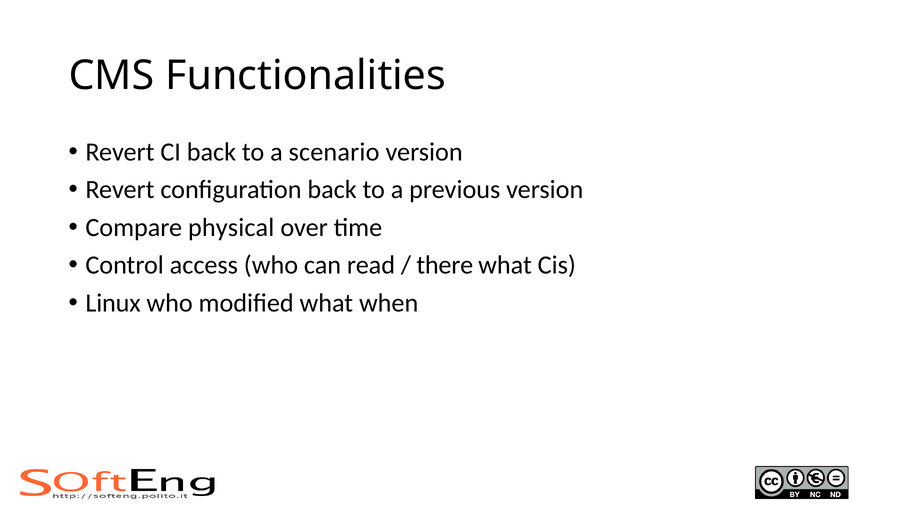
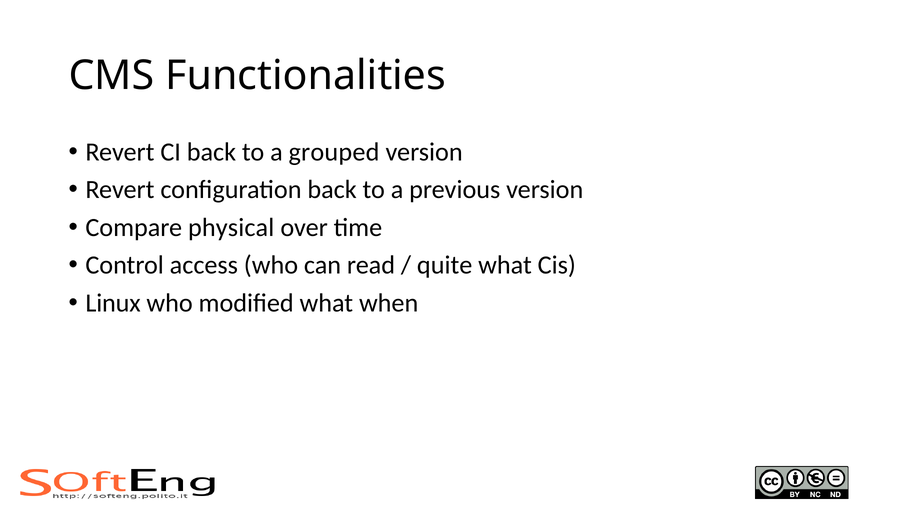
scenario: scenario -> grouped
there: there -> quite
